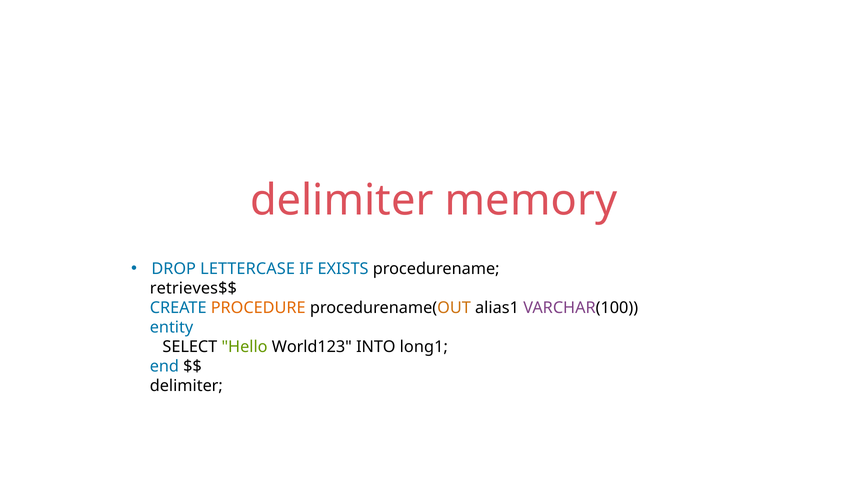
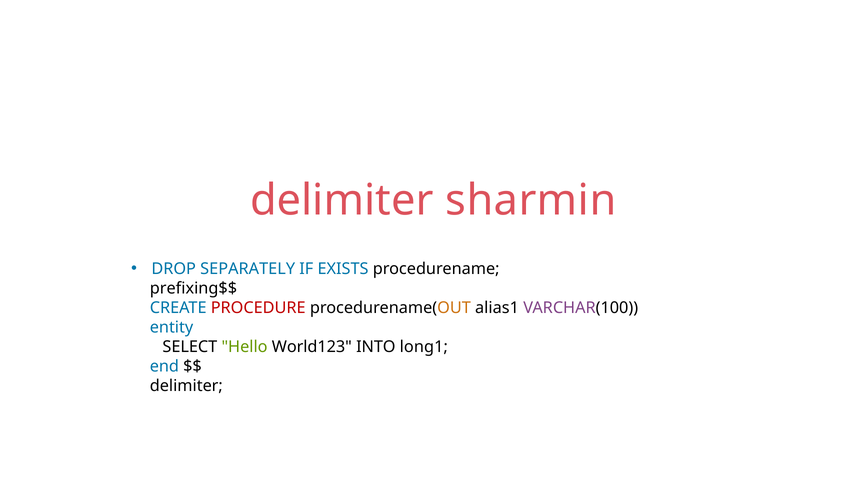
memory: memory -> sharmin
LETTERCASE: LETTERCASE -> SEPARATELY
retrieves$$: retrieves$$ -> prefixing$$
PROCEDURE colour: orange -> red
